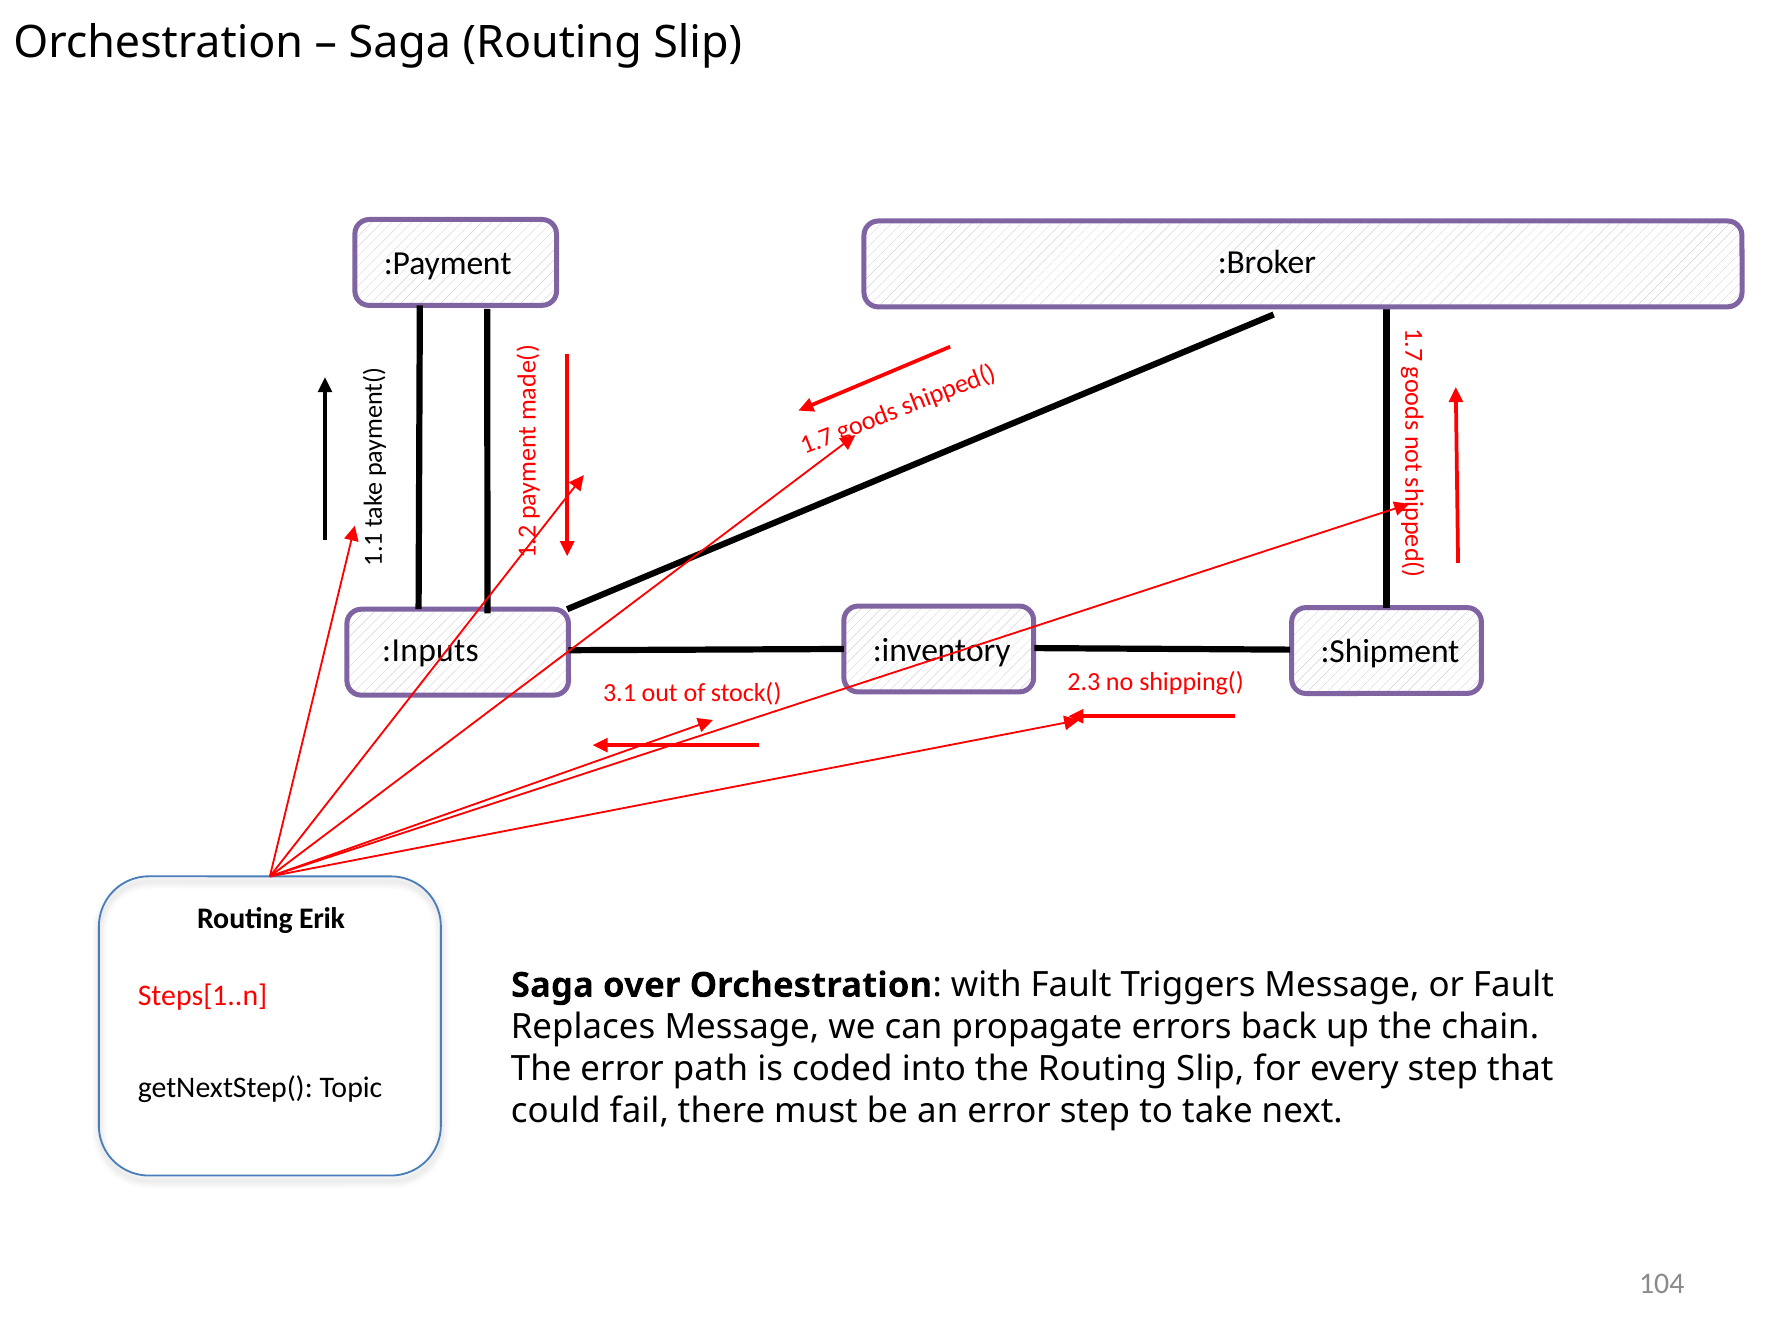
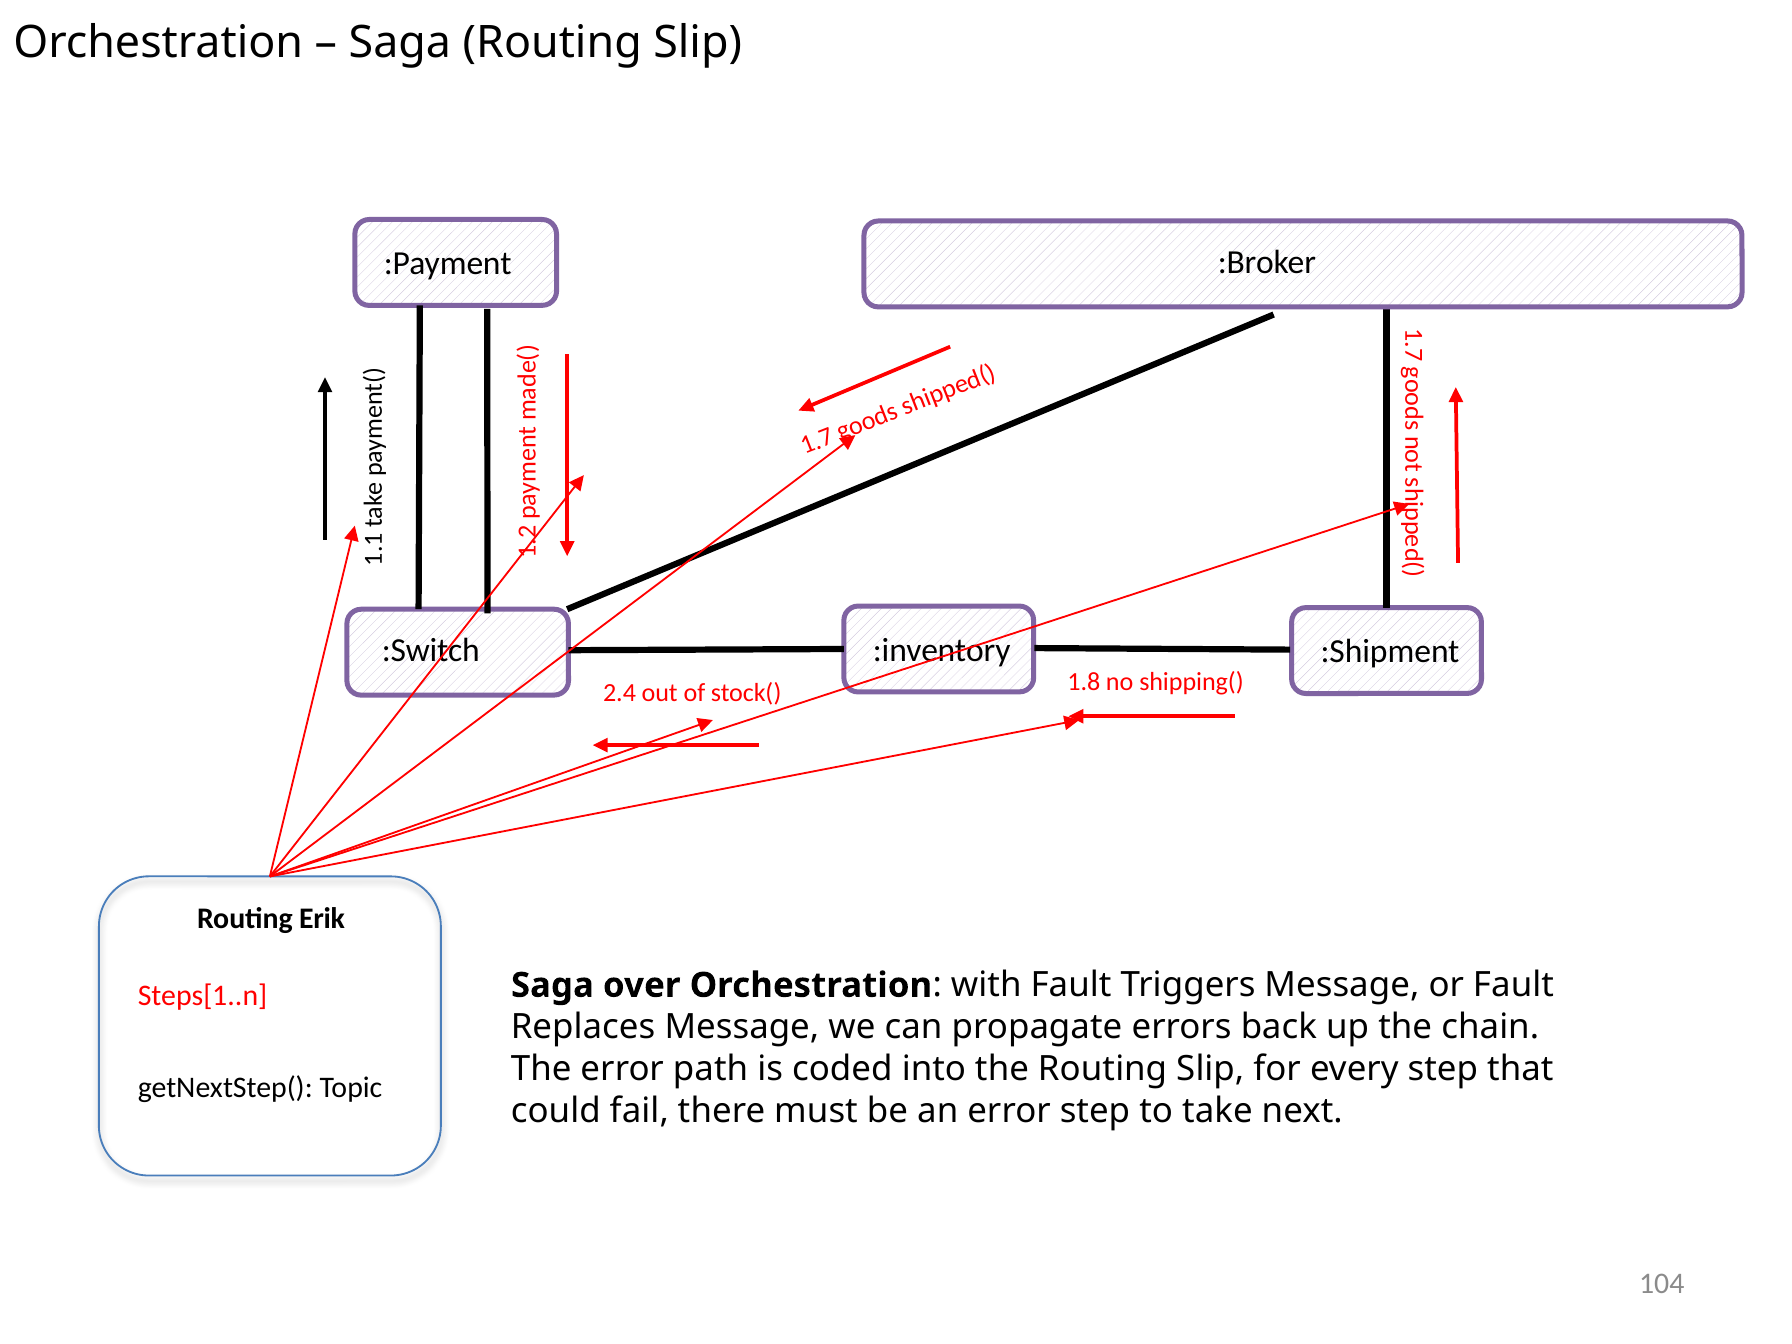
:Inputs: :Inputs -> :Switch
3.1: 3.1 -> 2.4
2.3: 2.3 -> 1.8
